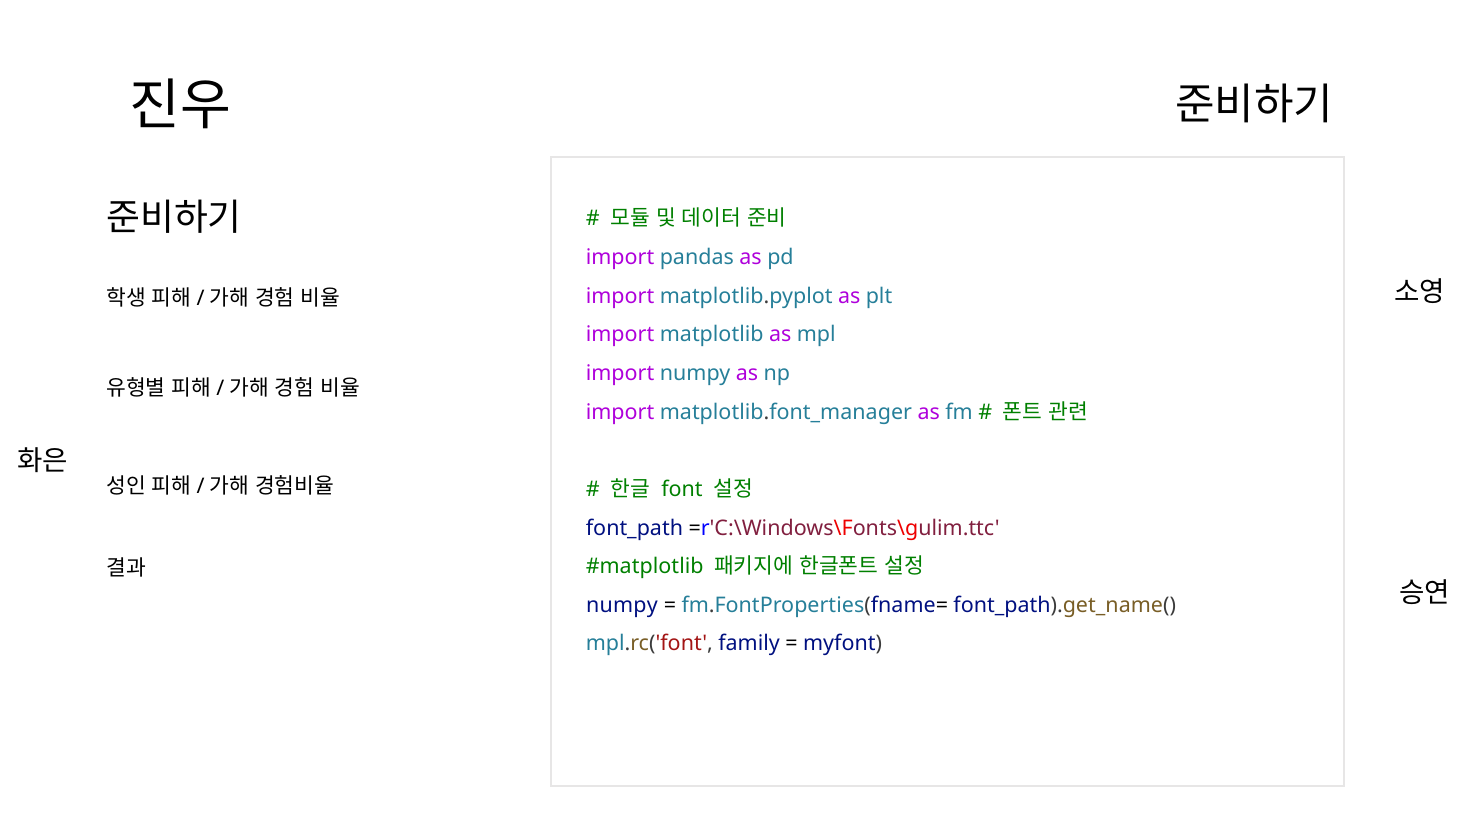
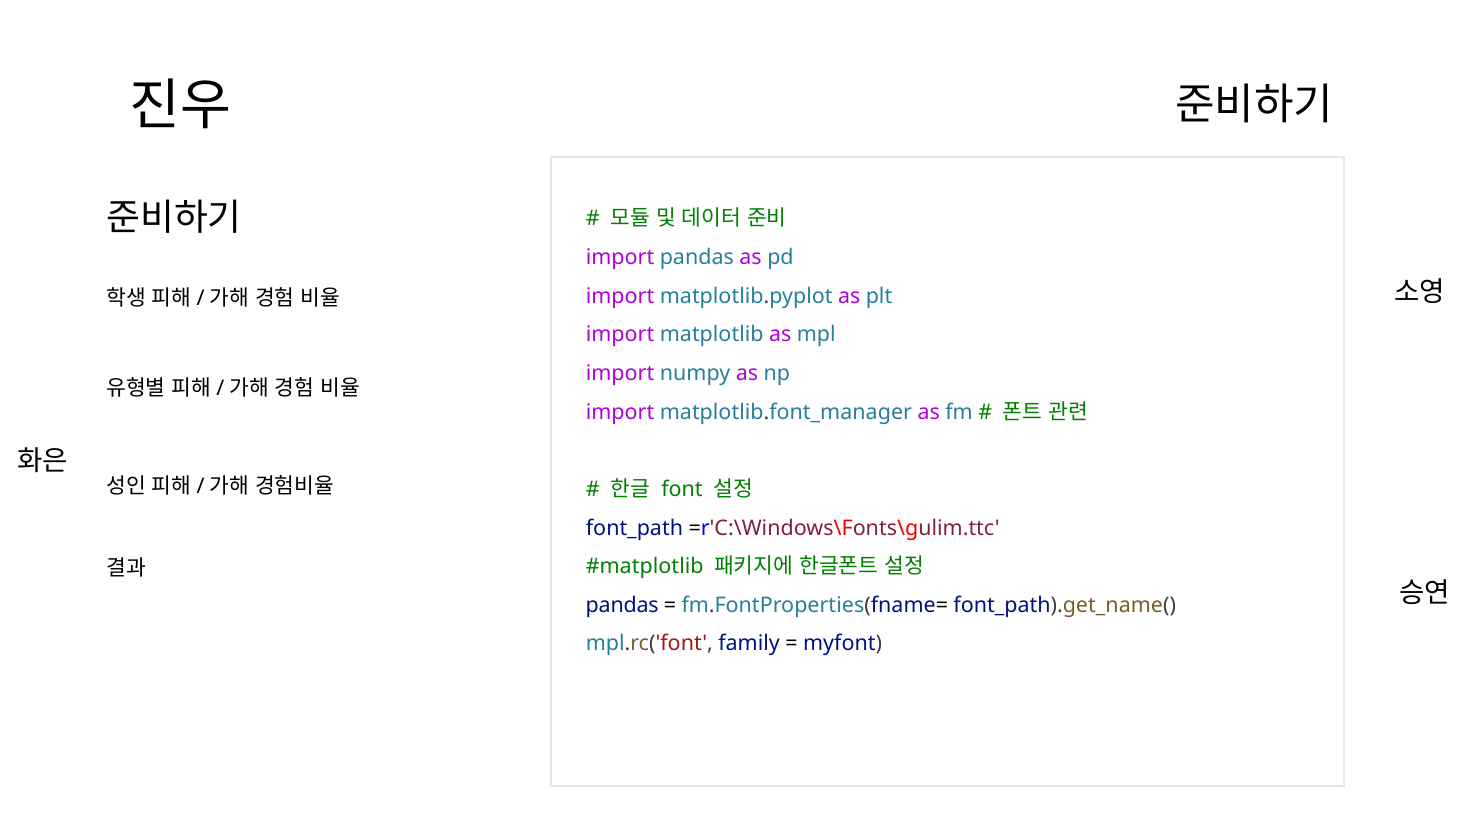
numpy at (622, 605): numpy -> pandas
